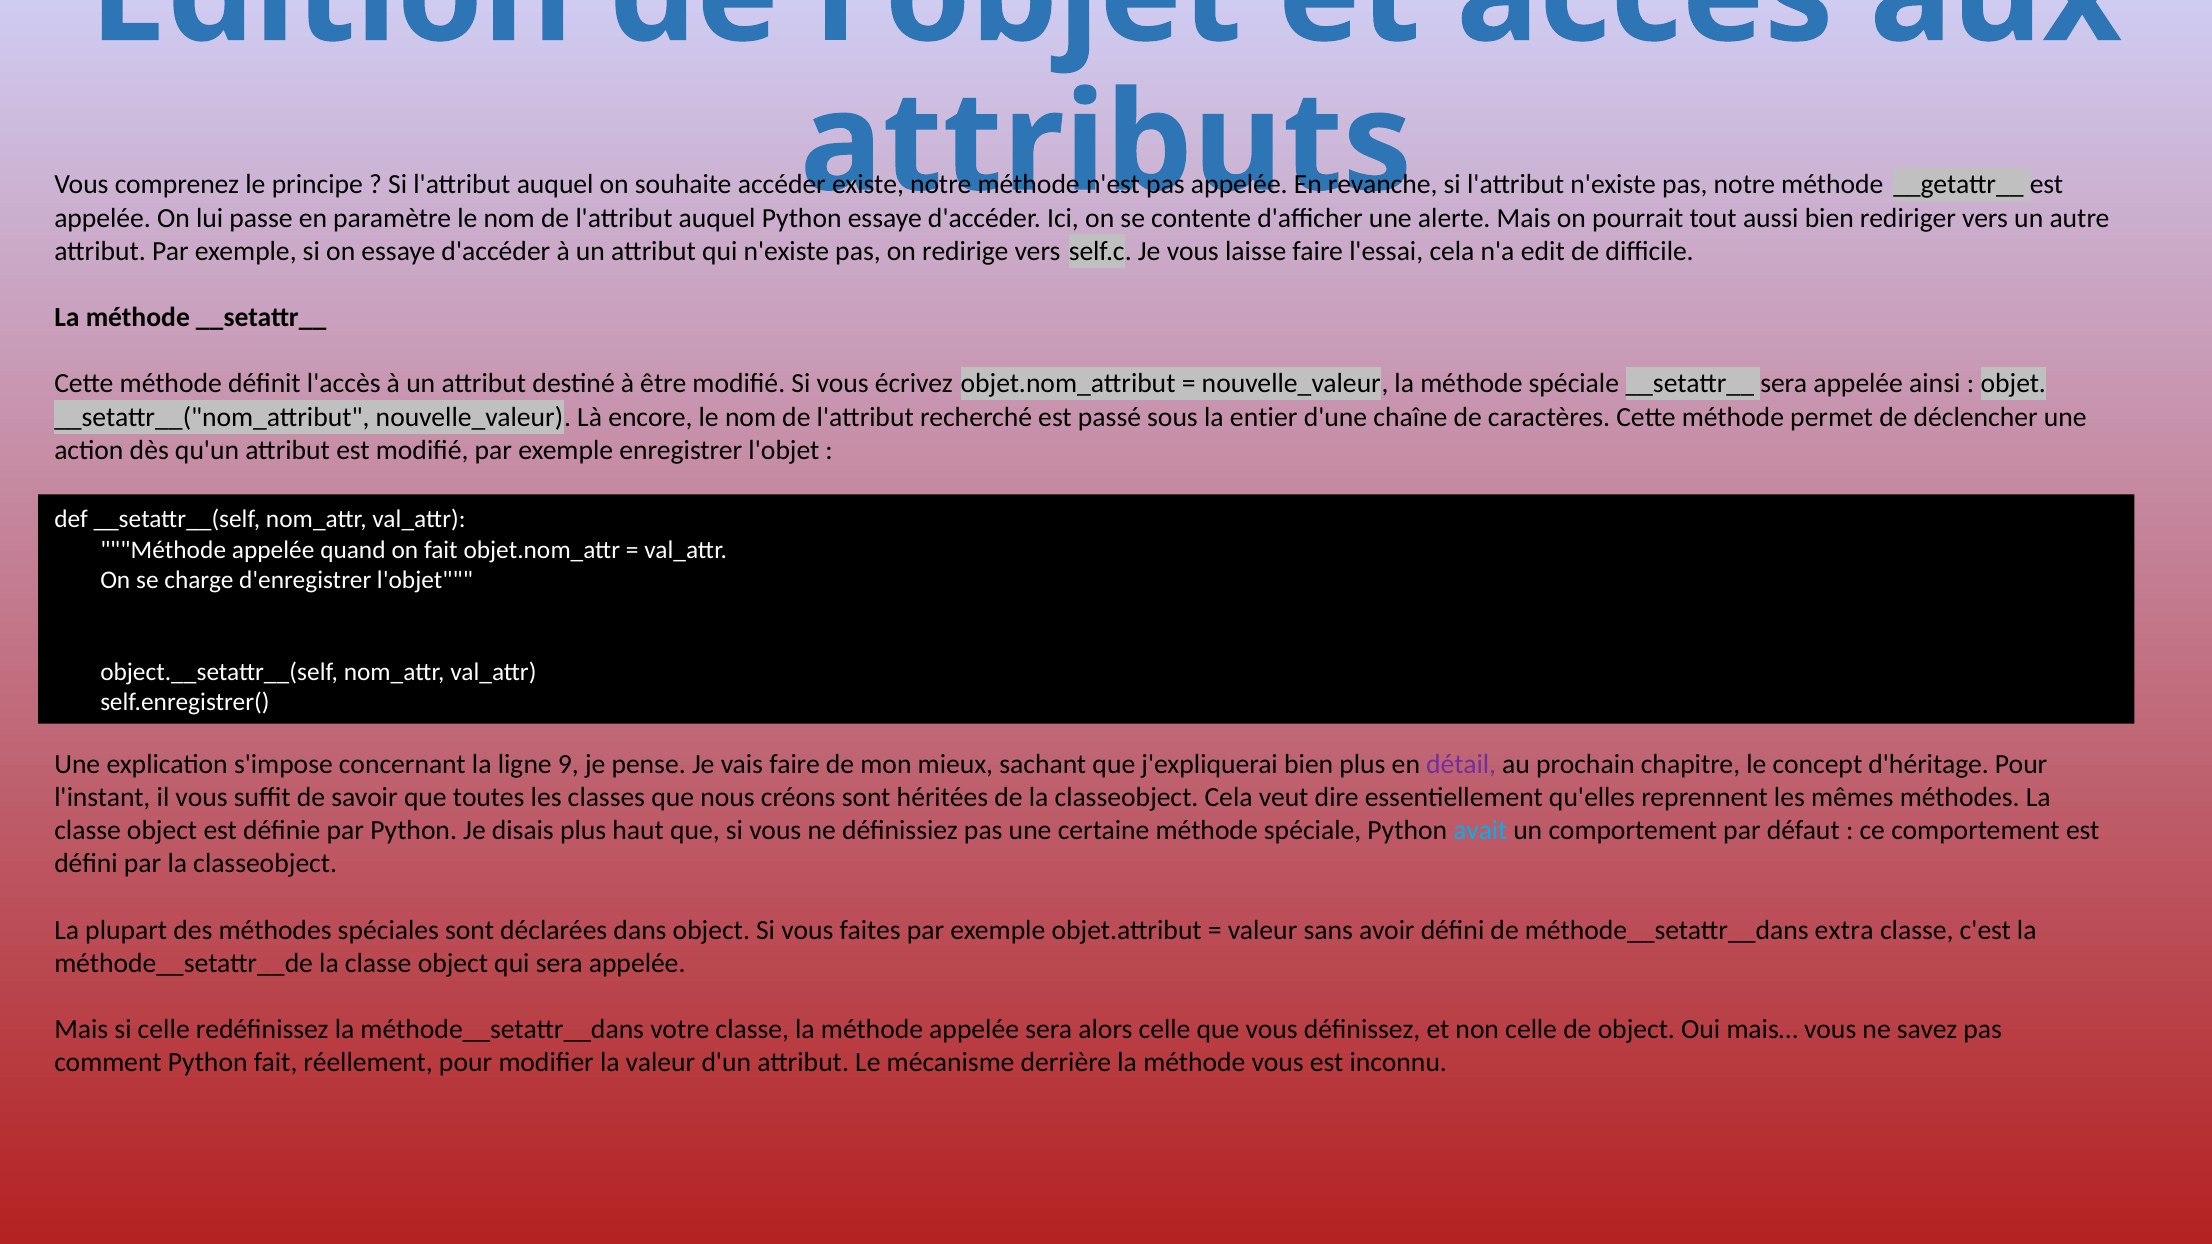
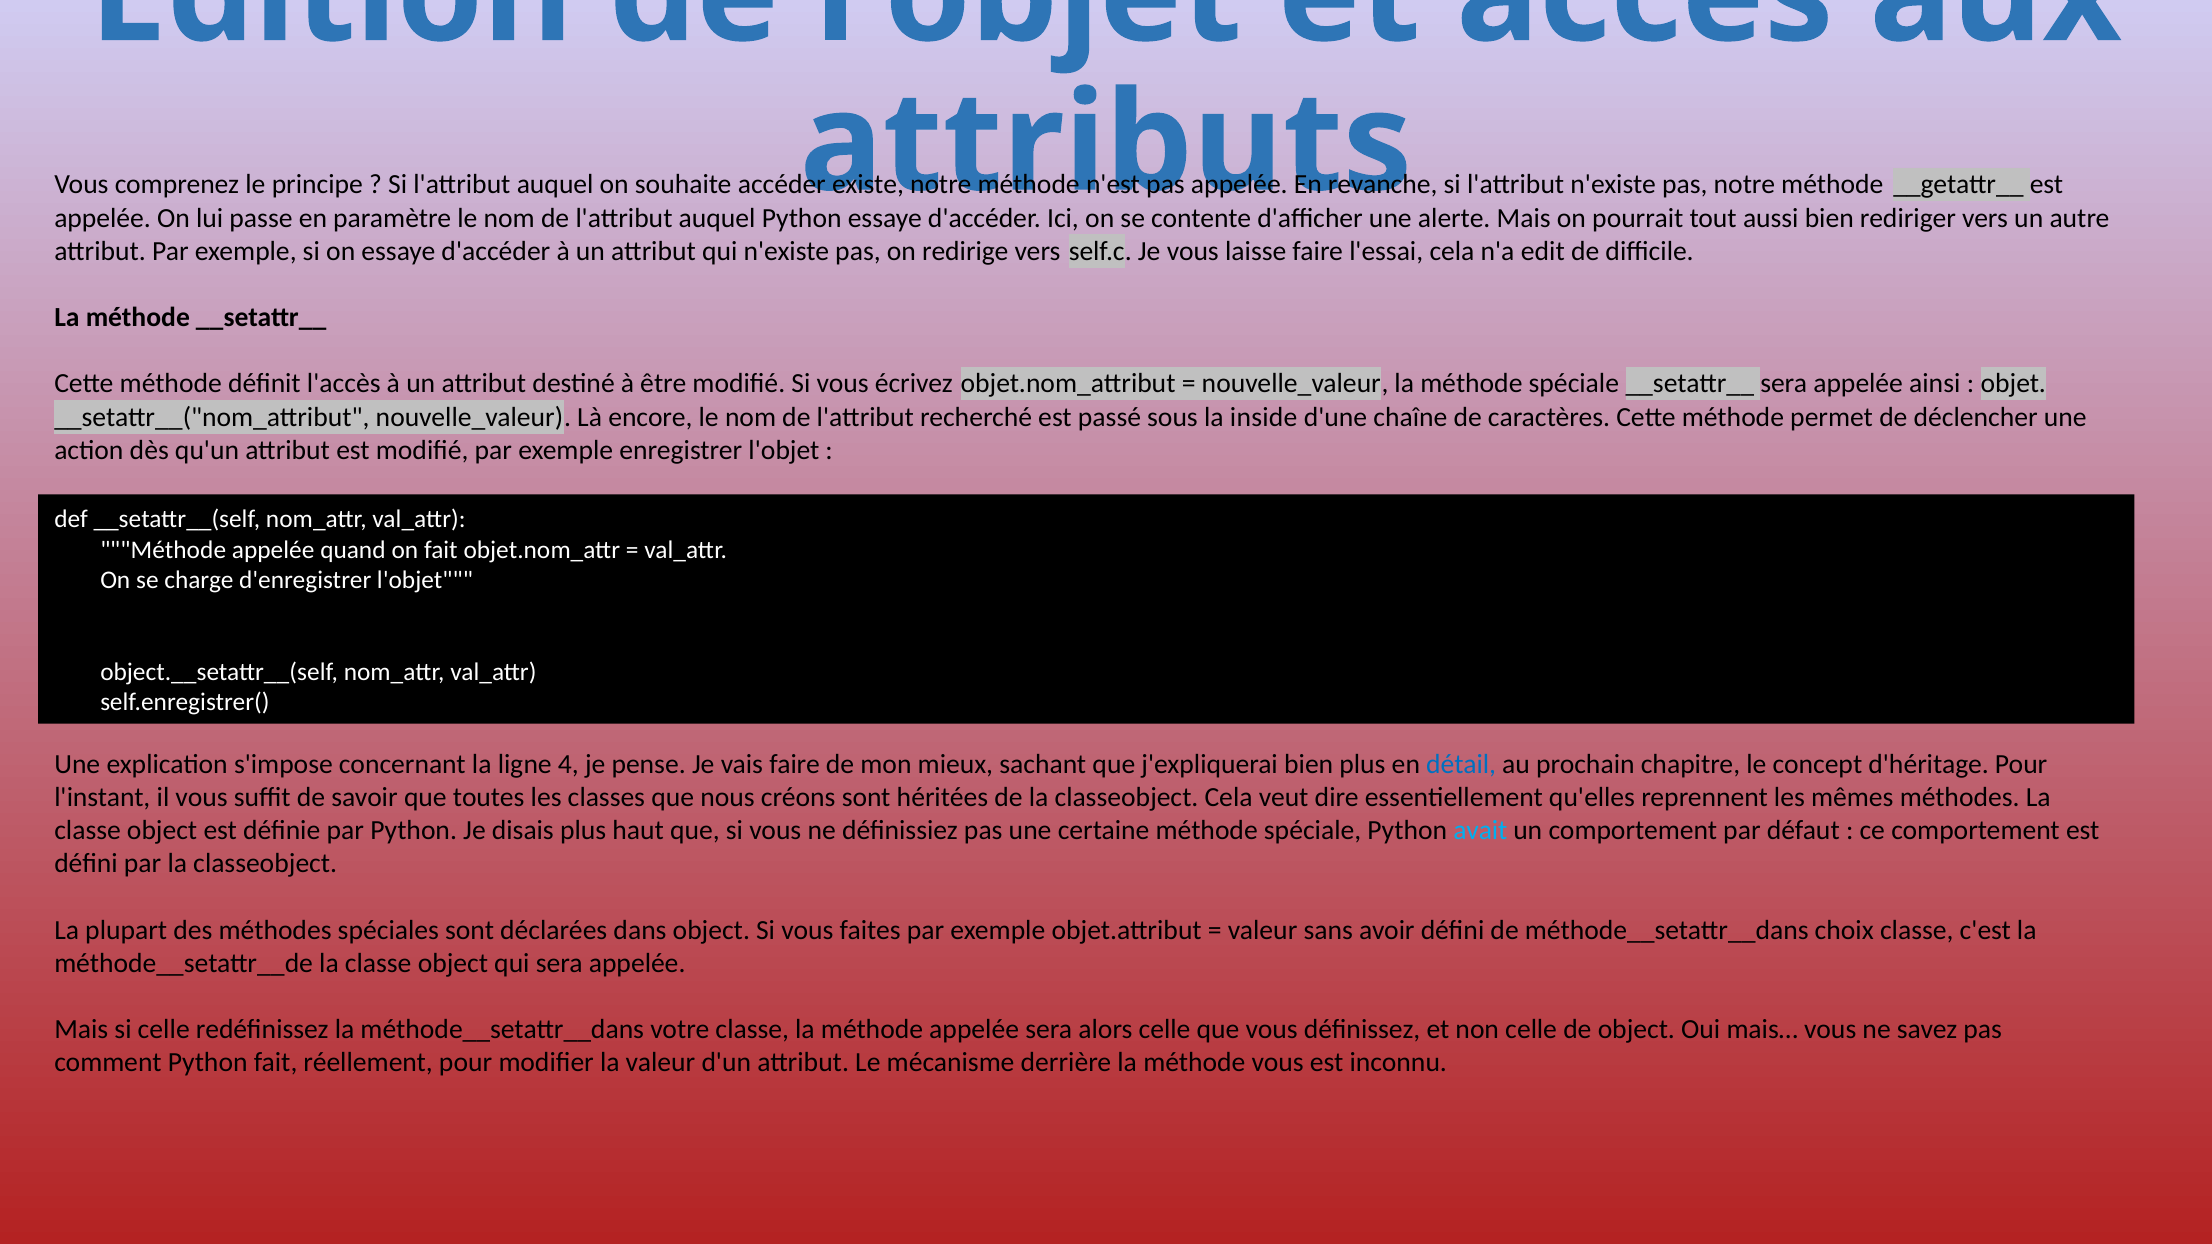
entier: entier -> inside
9: 9 -> 4
détail colour: purple -> blue
extra: extra -> choix
